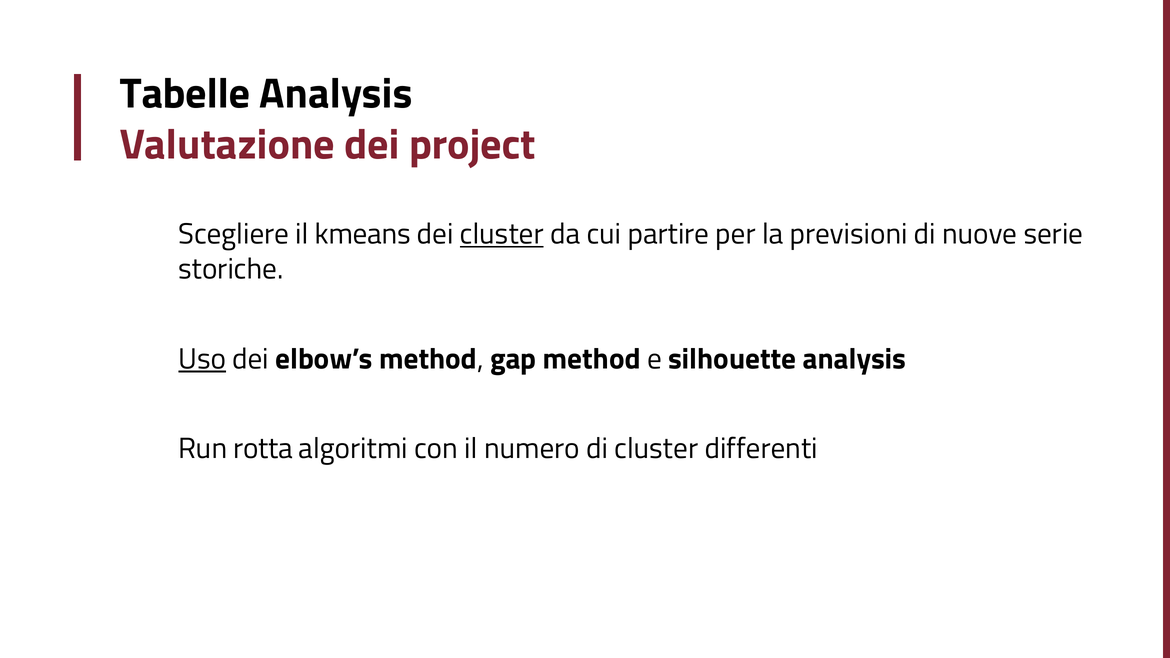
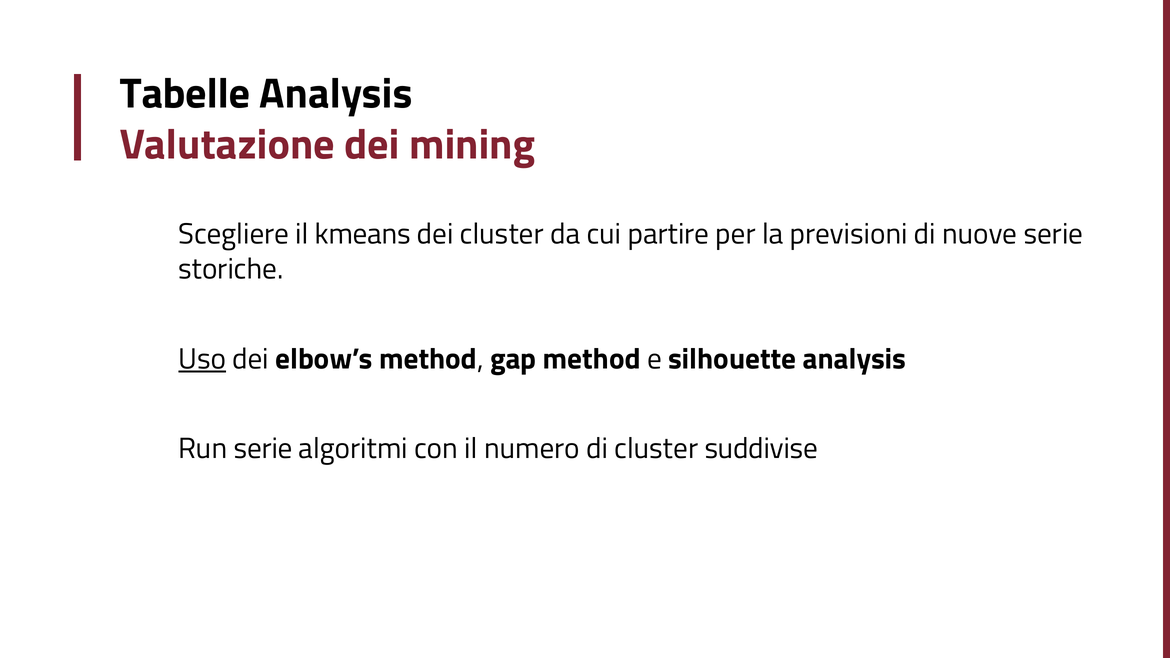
project: project -> mining
cluster at (502, 234) underline: present -> none
Run rotta: rotta -> serie
differenti: differenti -> suddivise
